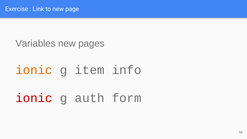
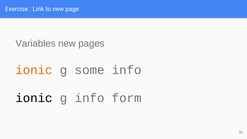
item: item -> some
ionic at (34, 98) colour: red -> black
g auth: auth -> info
